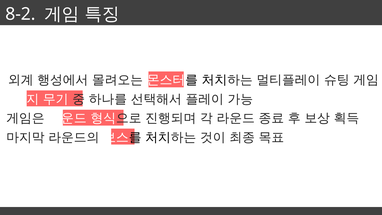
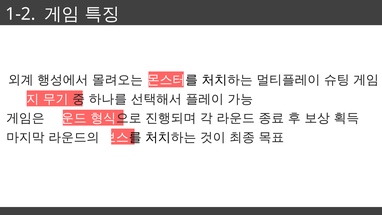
8-2: 8-2 -> 1-2
